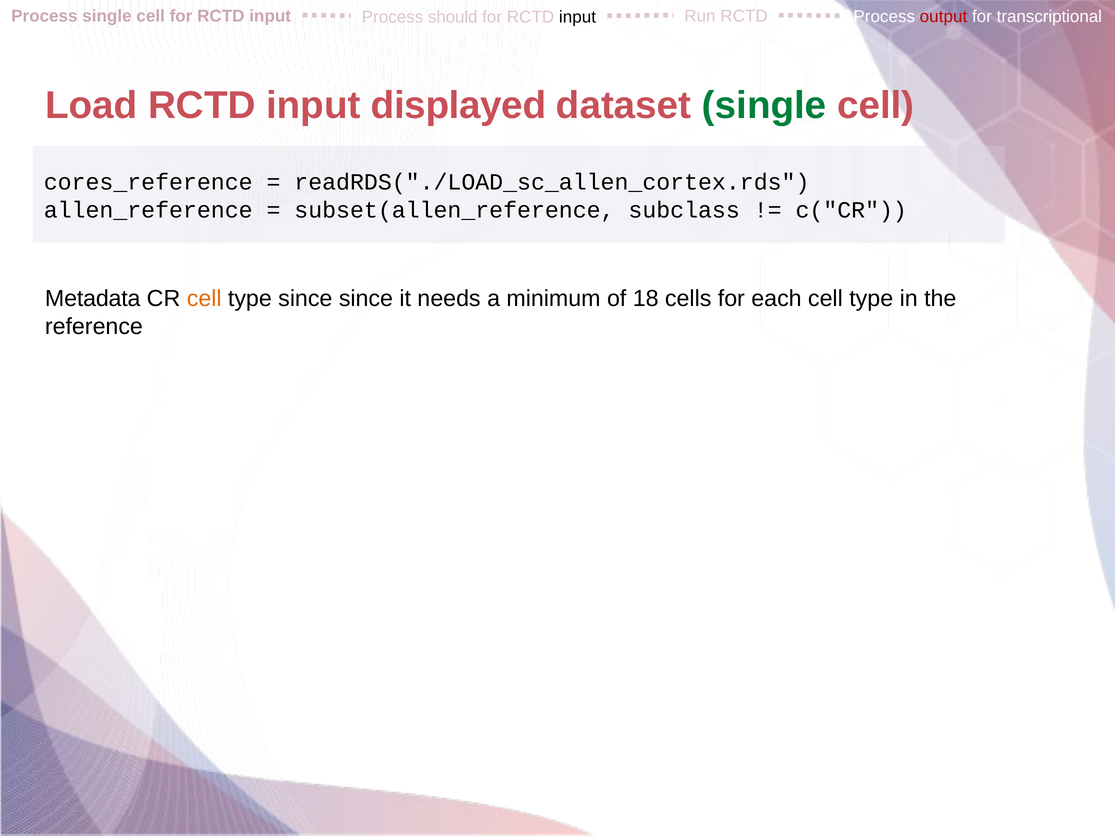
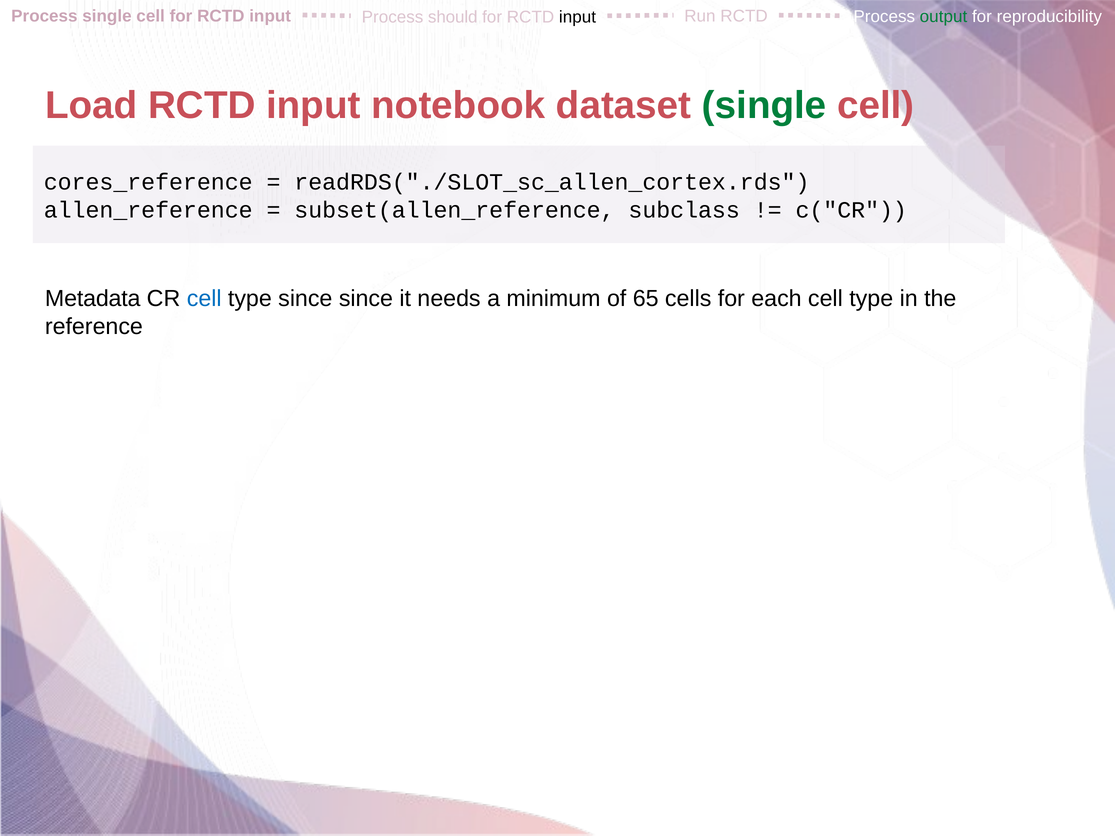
output colour: red -> green
transcriptional: transcriptional -> reproducibility
displayed: displayed -> notebook
readRDS("./LOAD_sc_allen_cortex.rds: readRDS("./LOAD_sc_allen_cortex.rds -> readRDS("./SLOT_sc_allen_cortex.rds
cell at (204, 299) colour: orange -> blue
18: 18 -> 65
